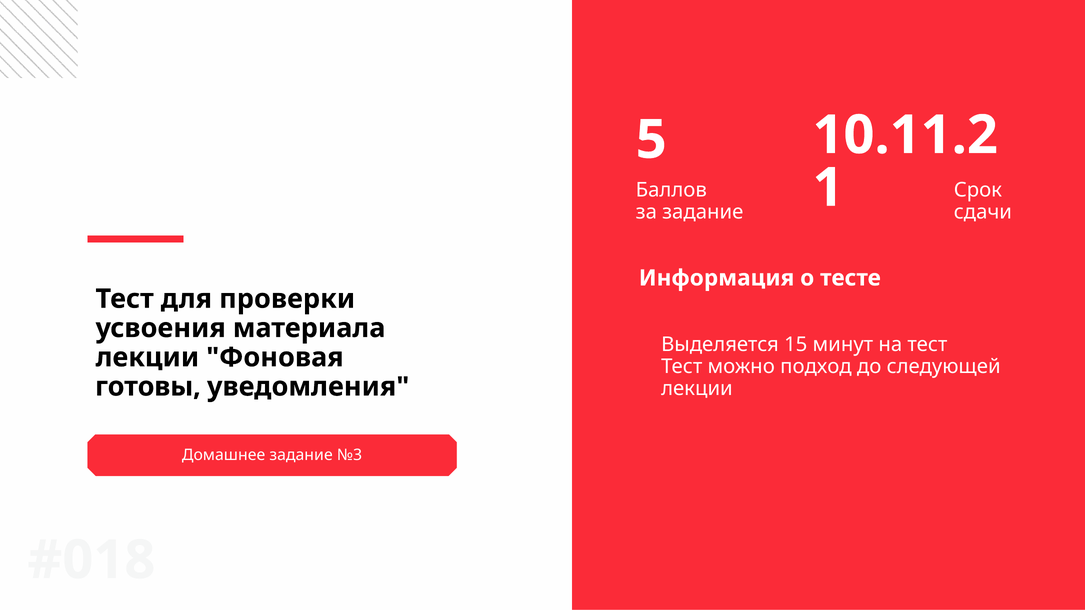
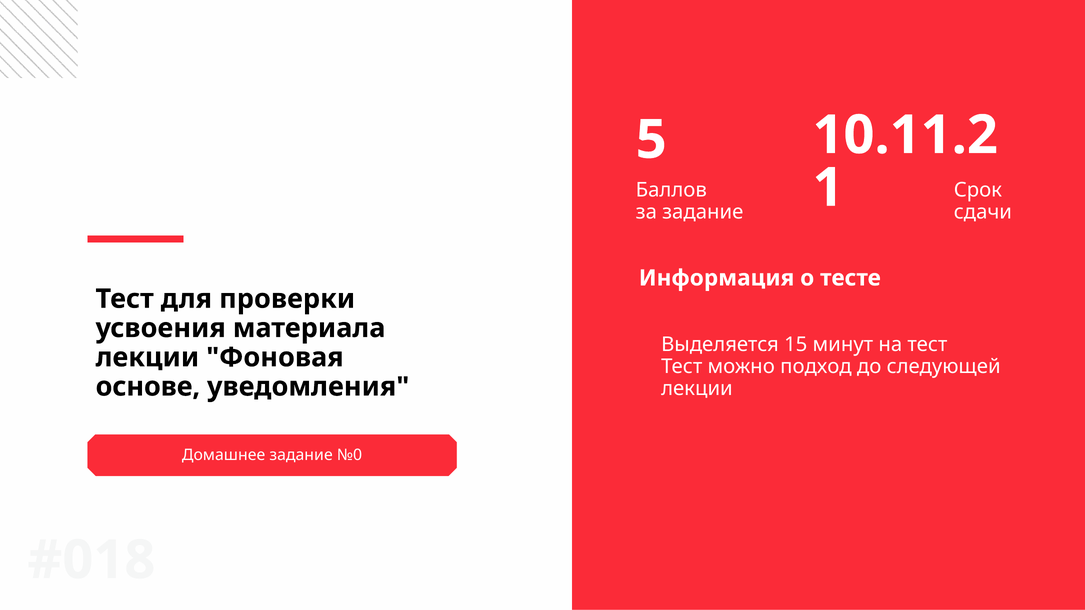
готовы: готовы -> основе
№3: №3 -> №0
